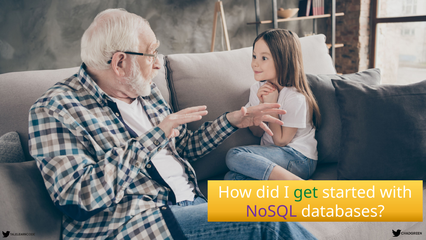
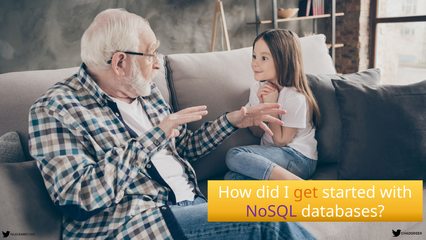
get colour: green -> orange
